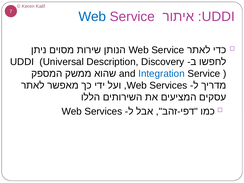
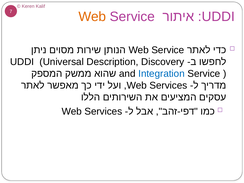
Web at (92, 17) colour: blue -> orange
